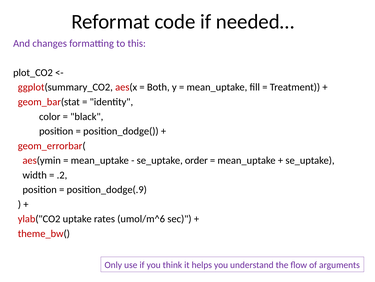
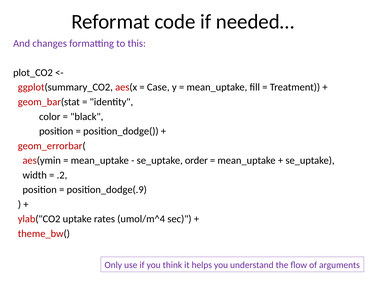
Both: Both -> Case
umol/m^6: umol/m^6 -> umol/m^4
